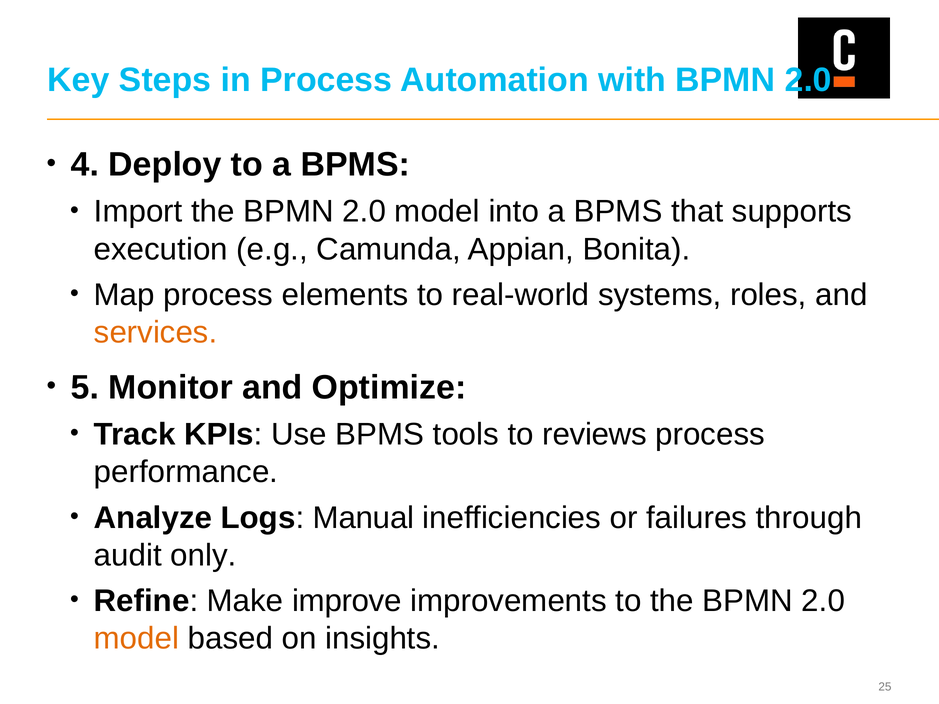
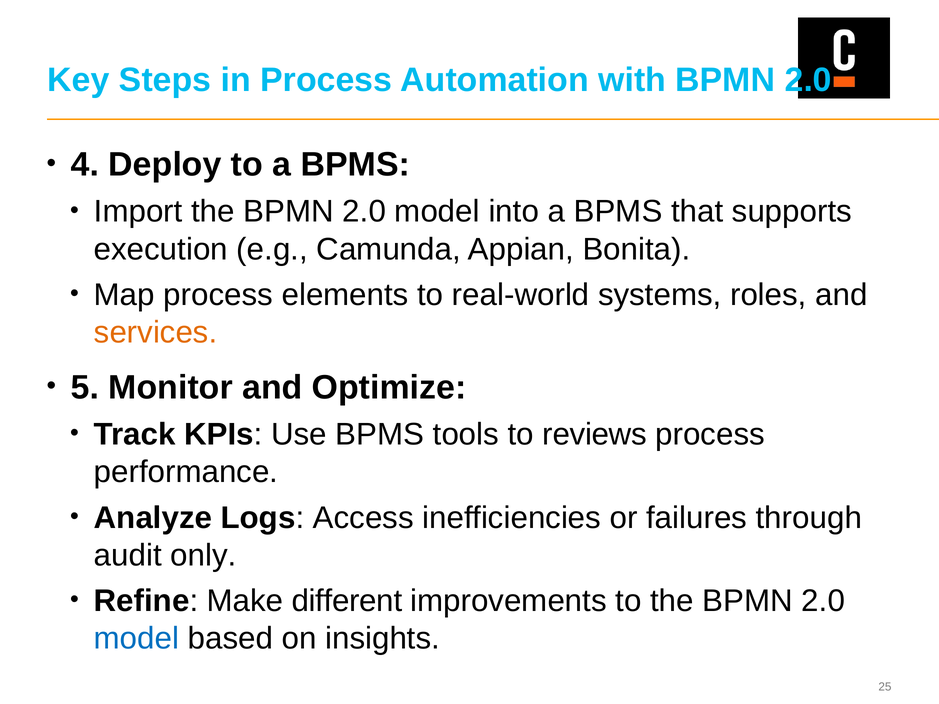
Manual: Manual -> Access
improve: improve -> different
model at (137, 639) colour: orange -> blue
